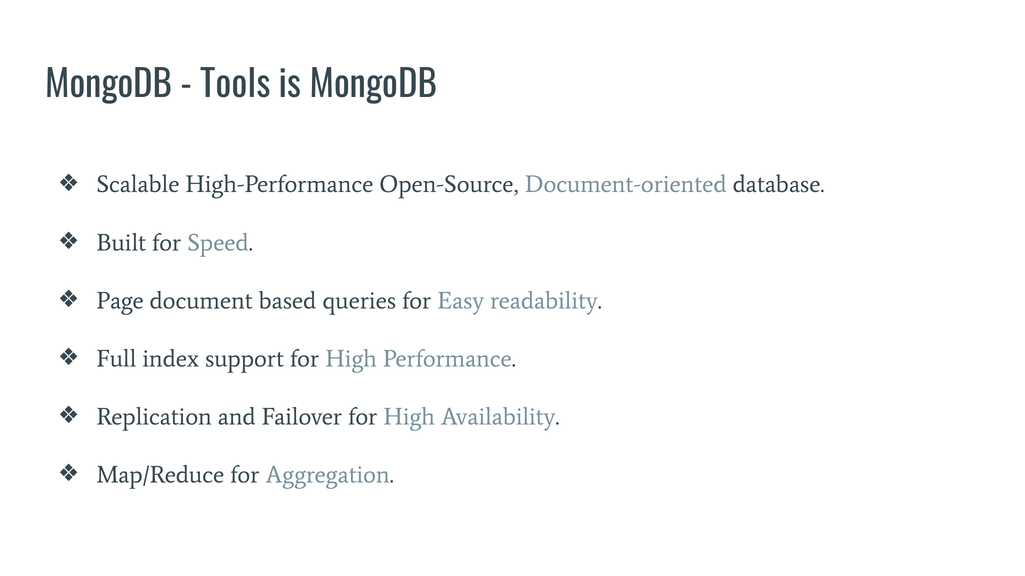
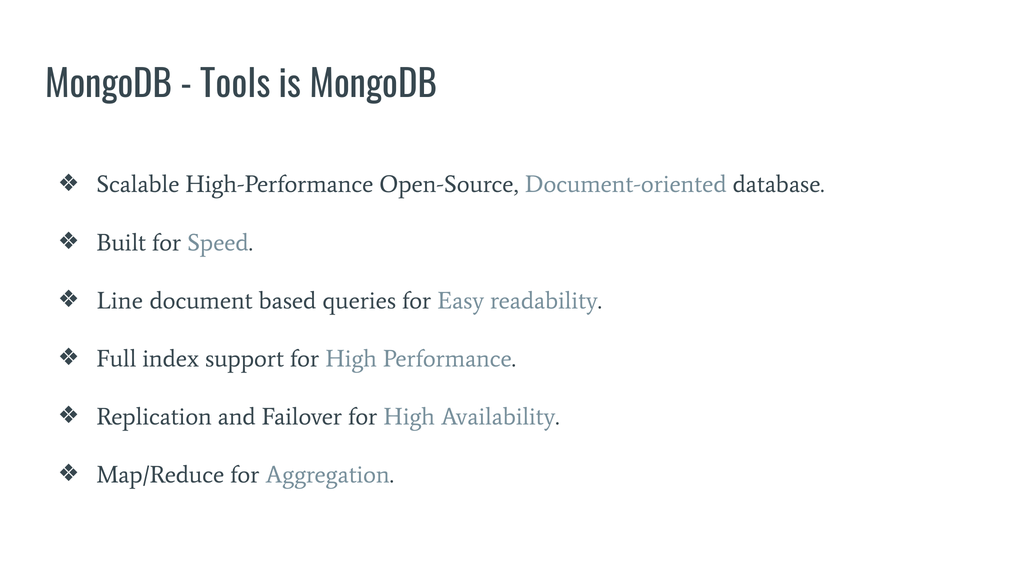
Page: Page -> Line
